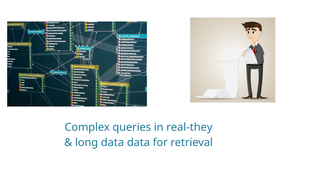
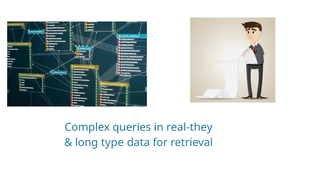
long data: data -> type
